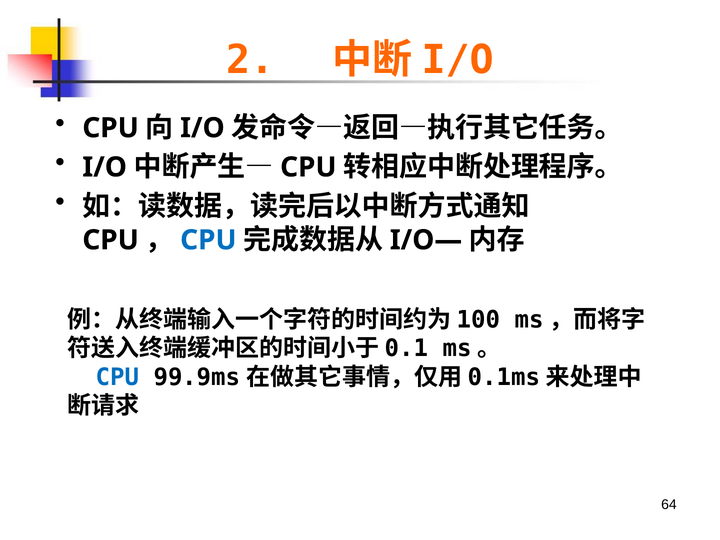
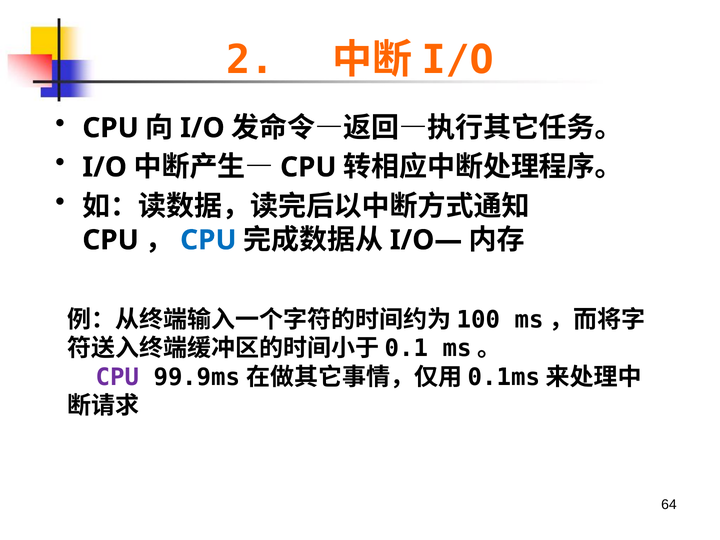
CPU at (118, 377) colour: blue -> purple
